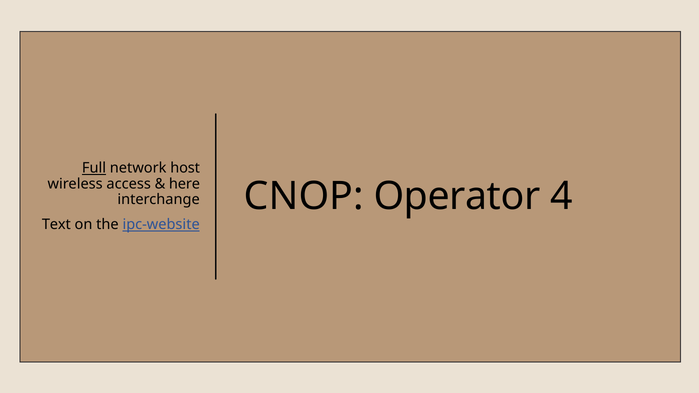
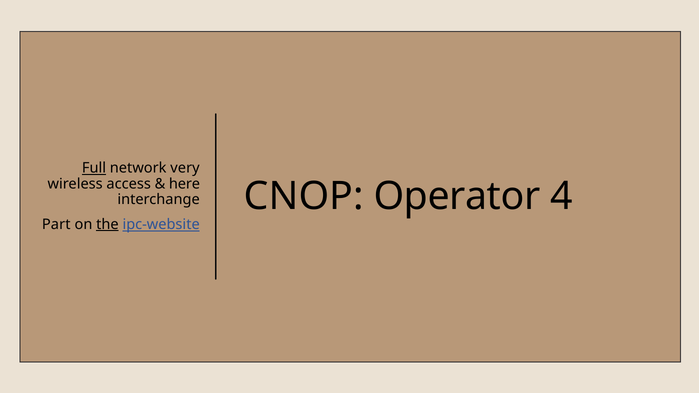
host: host -> very
Text: Text -> Part
the underline: none -> present
